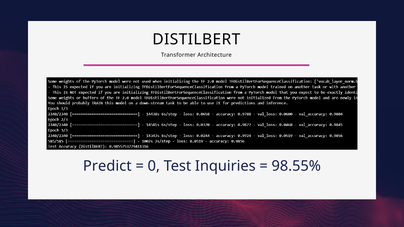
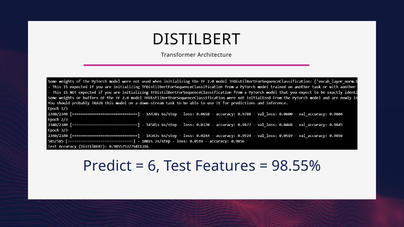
0: 0 -> 6
Inquiries: Inquiries -> Features
